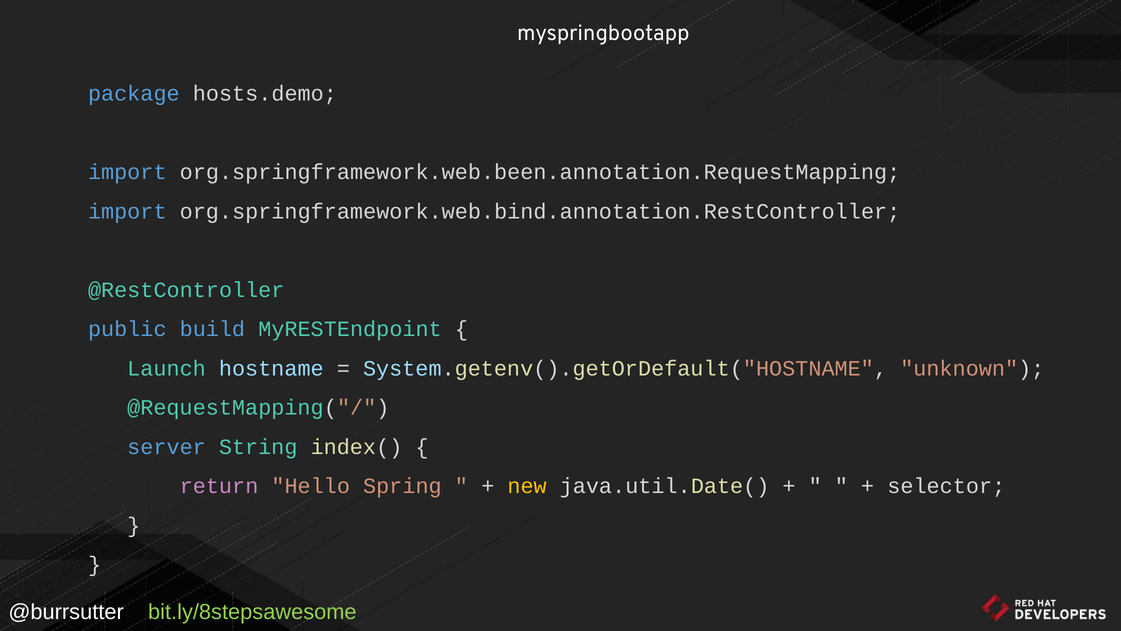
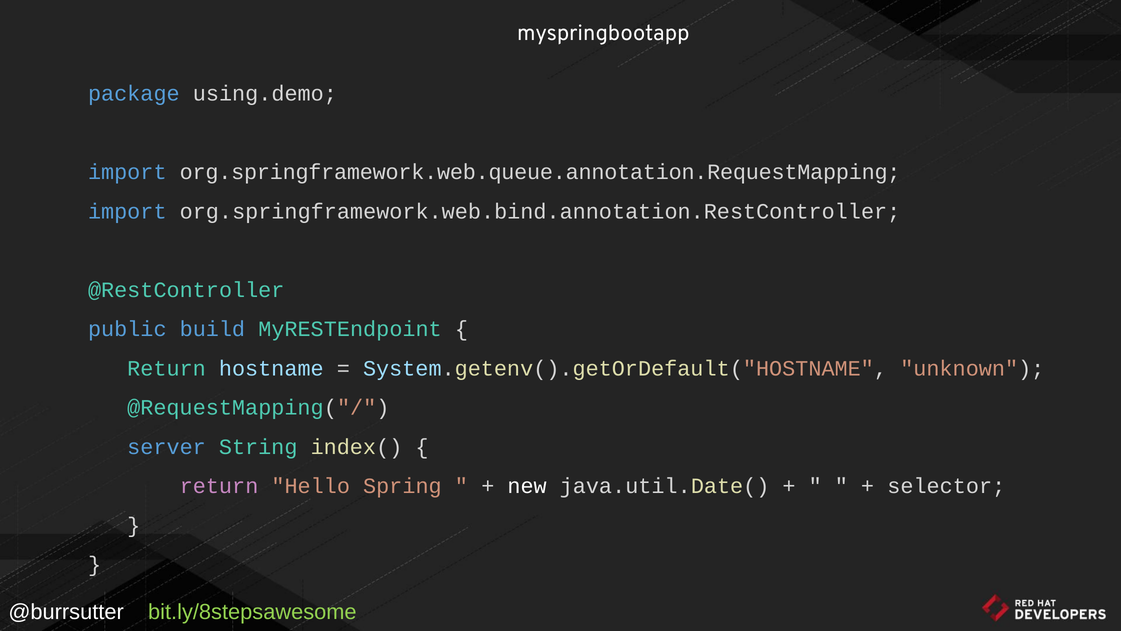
hosts.demo: hosts.demo -> using.demo
org.springframework.web.been.annotation.RequestMapping: org.springframework.web.been.annotation.RequestMapping -> org.springframework.web.queue.annotation.RequestMapping
Launch at (167, 368): Launch -> Return
new colour: yellow -> white
